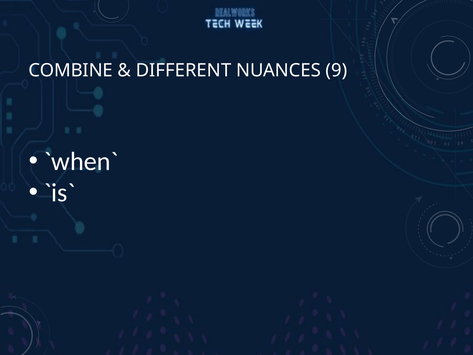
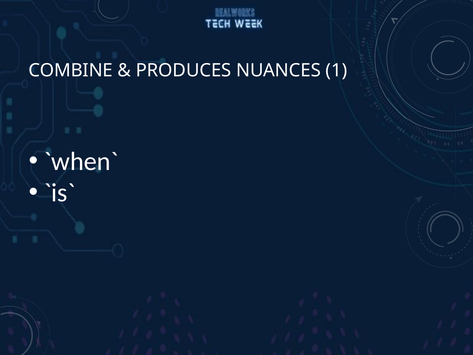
DIFFERENT: DIFFERENT -> PRODUCES
9: 9 -> 1
